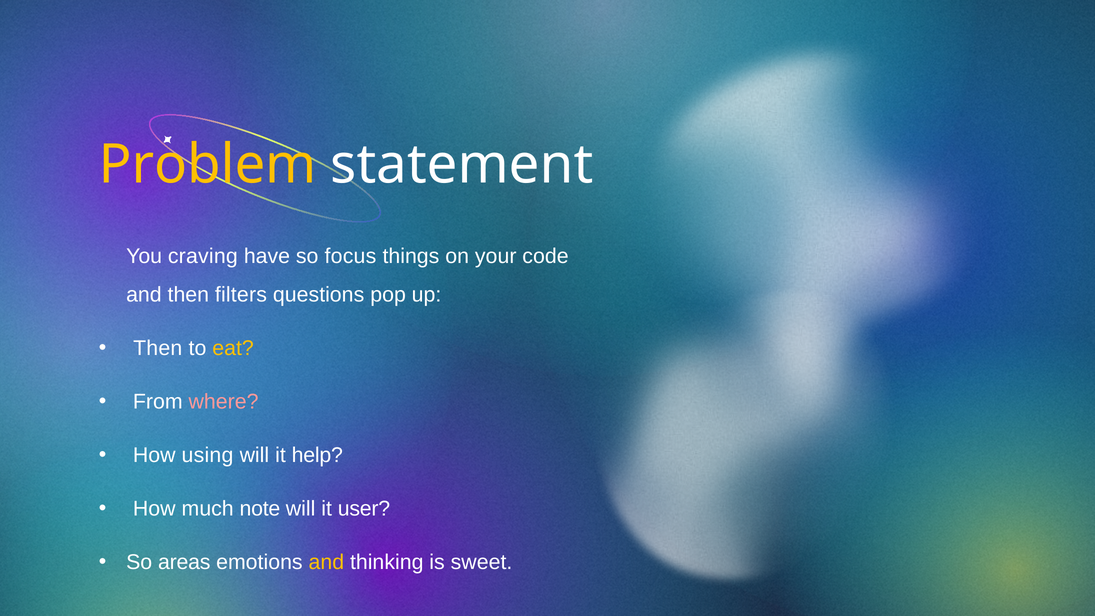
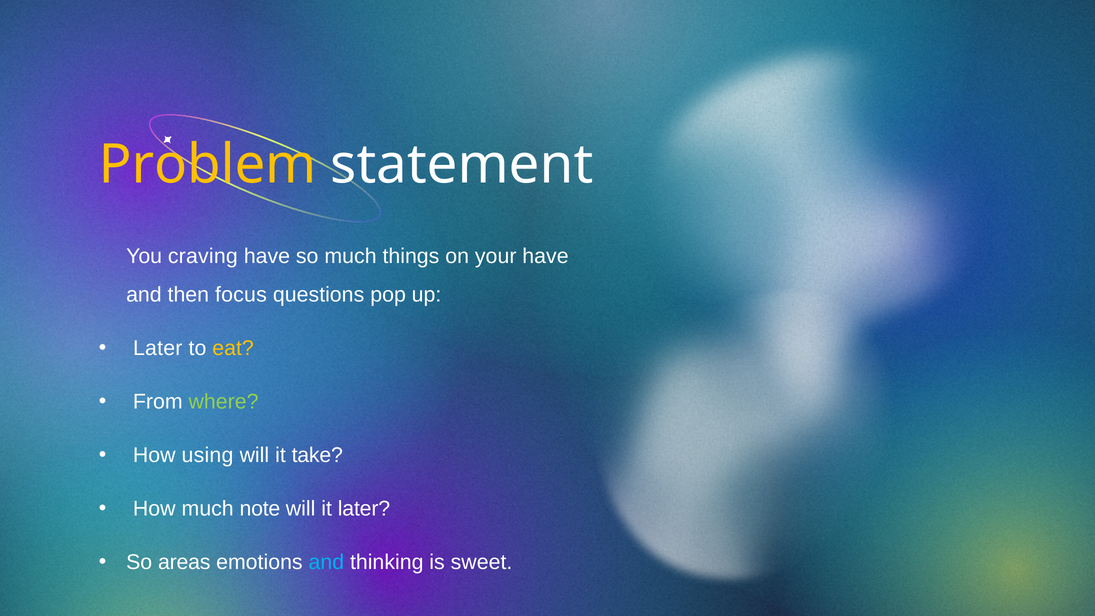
so focus: focus -> much
your code: code -> have
filters: filters -> focus
Then at (158, 348): Then -> Later
where colour: pink -> light green
help: help -> take
it user: user -> later
and at (326, 562) colour: yellow -> light blue
